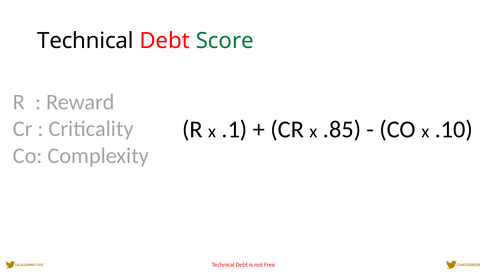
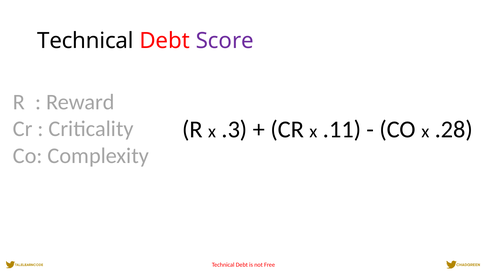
Score colour: green -> purple
.1: .1 -> .3
.85: .85 -> .11
.10: .10 -> .28
